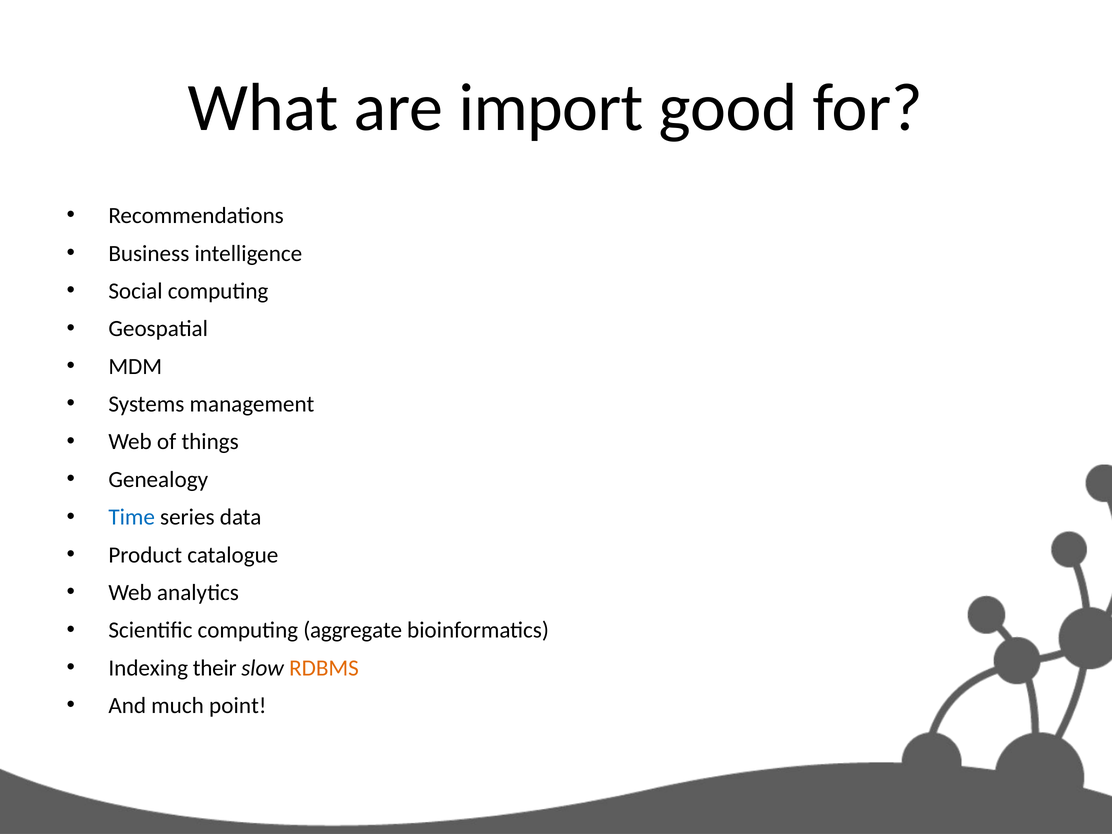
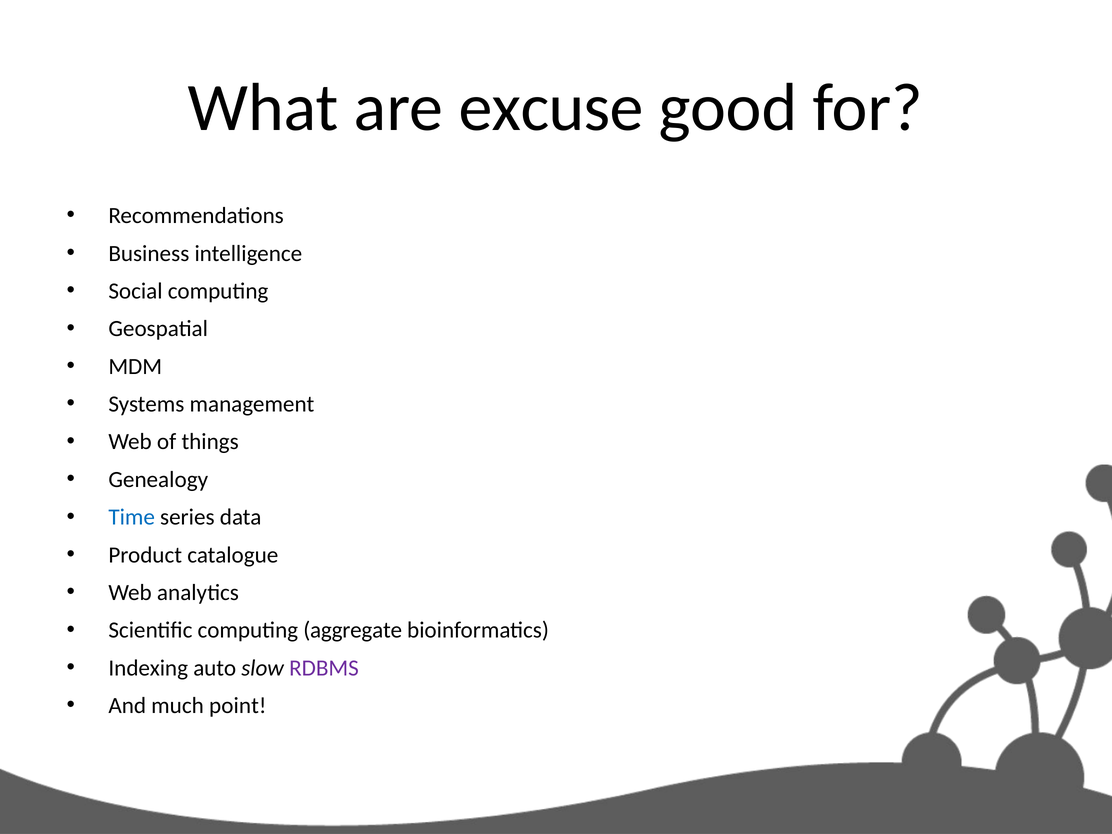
import: import -> excuse
their: their -> auto
RDBMS colour: orange -> purple
